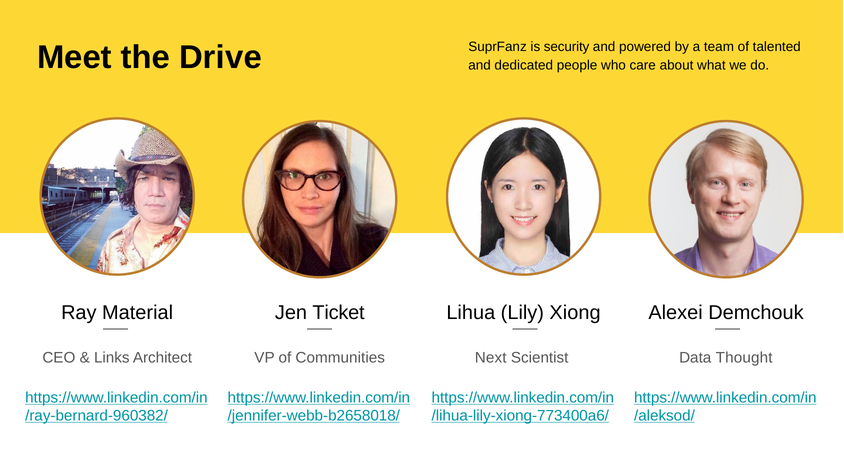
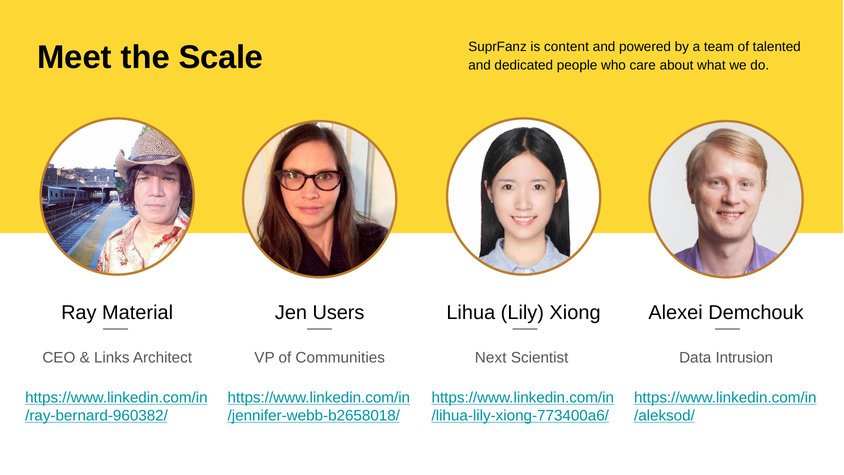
Drive: Drive -> Scale
security: security -> content
Ticket: Ticket -> Users
Thought: Thought -> Intrusion
